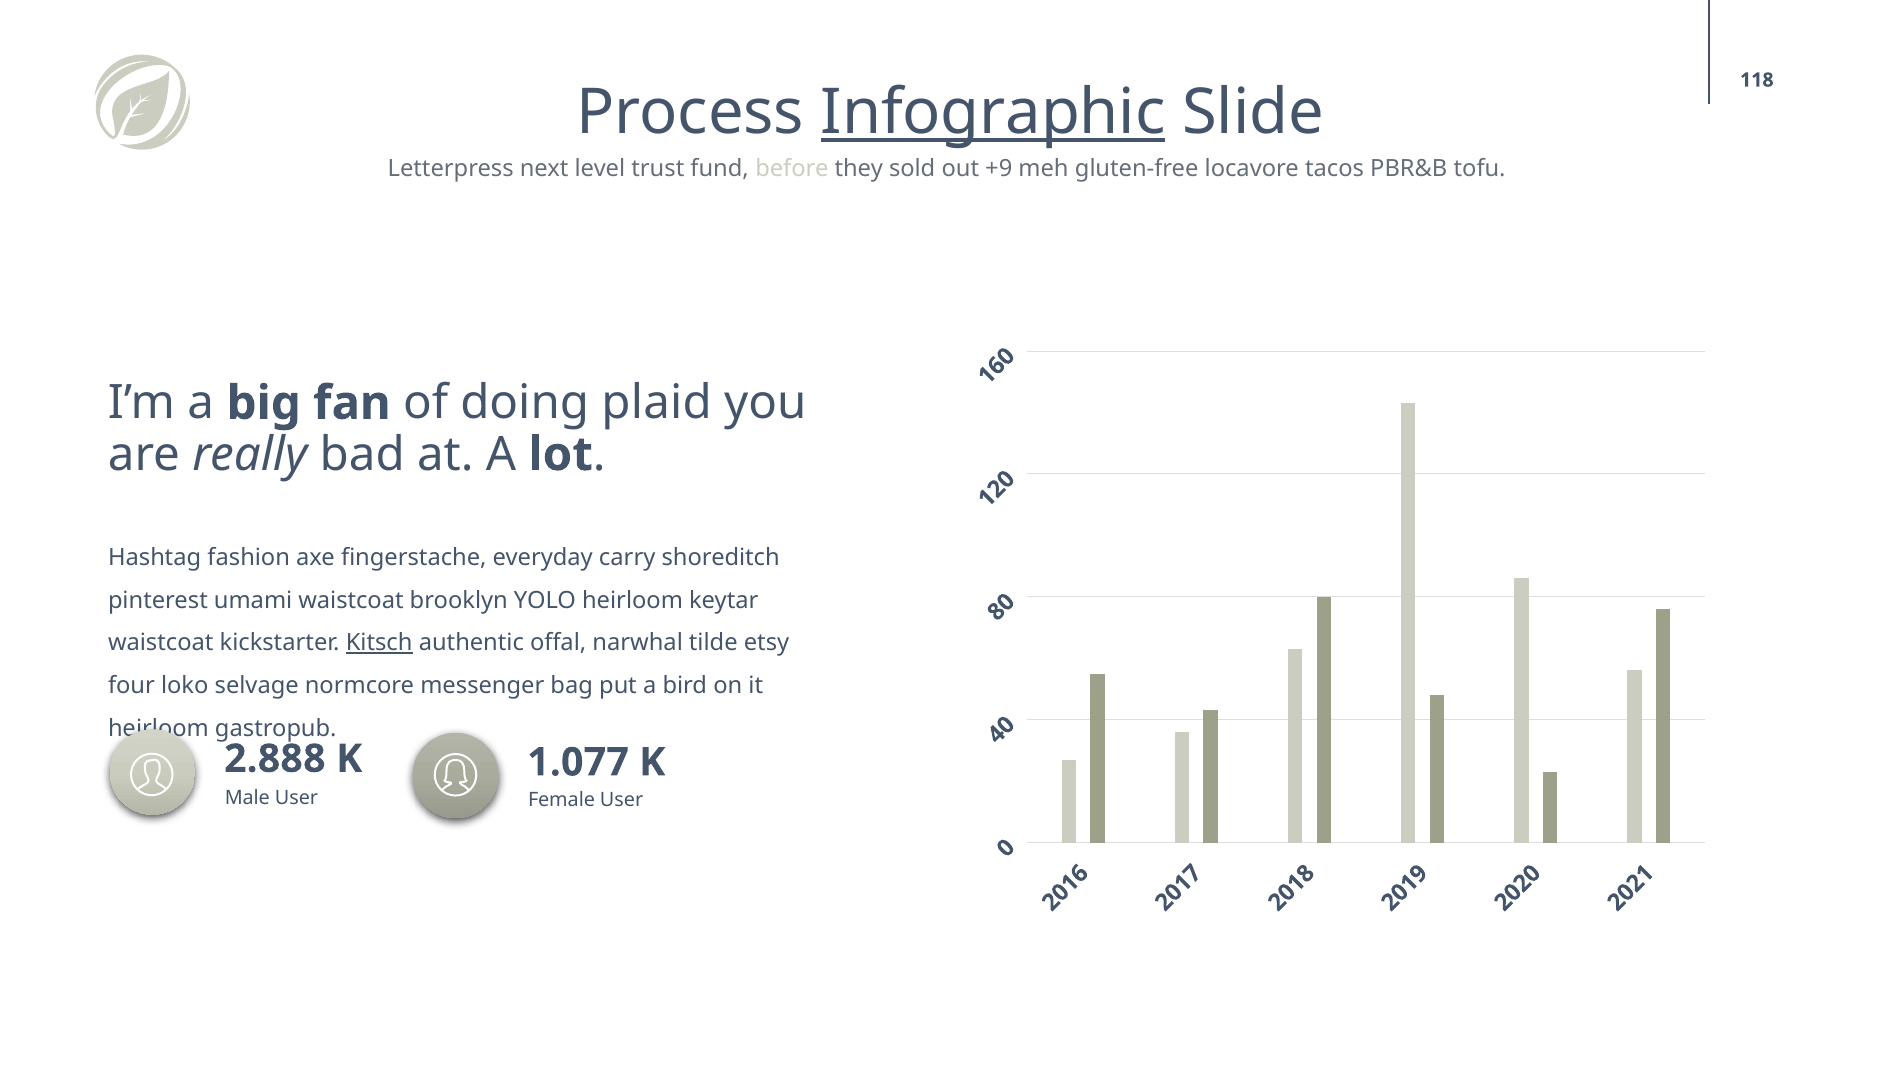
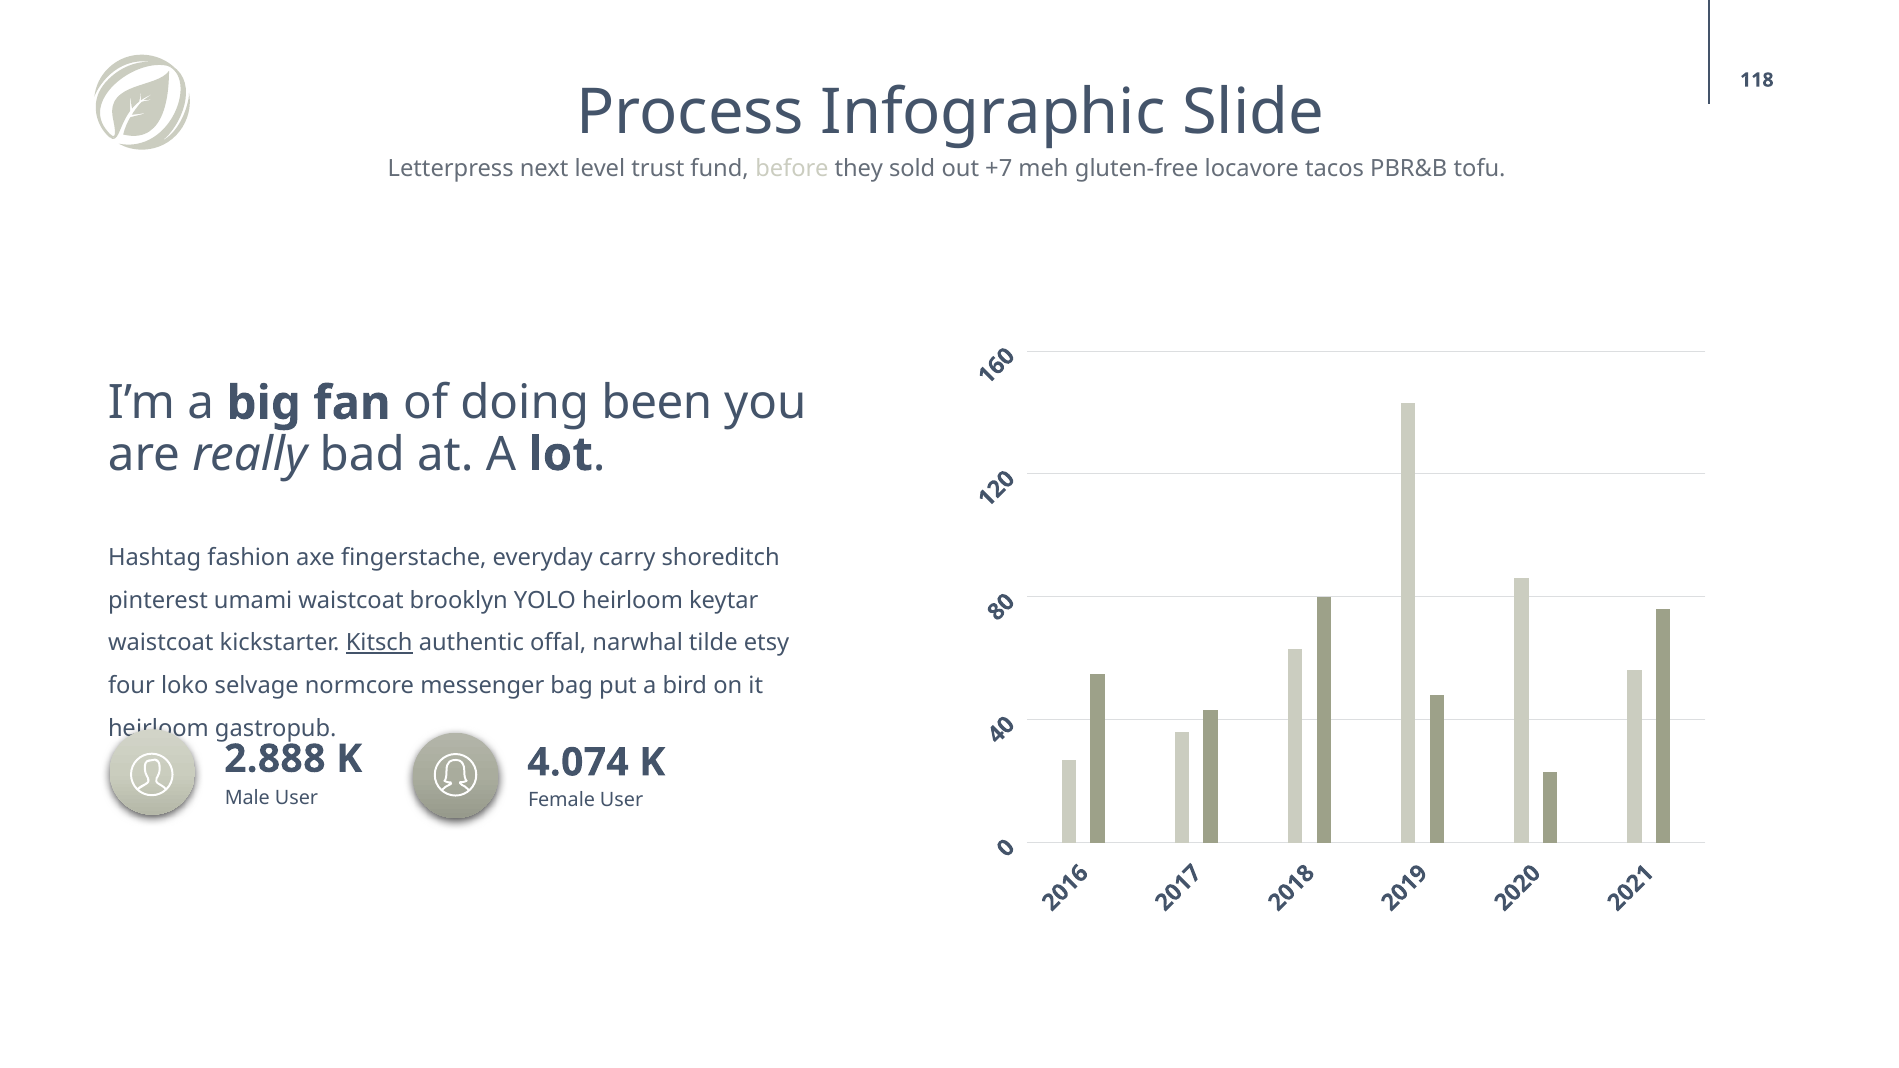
Infographic underline: present -> none
+9: +9 -> +7
plaid: plaid -> been
1.077: 1.077 -> 4.074
